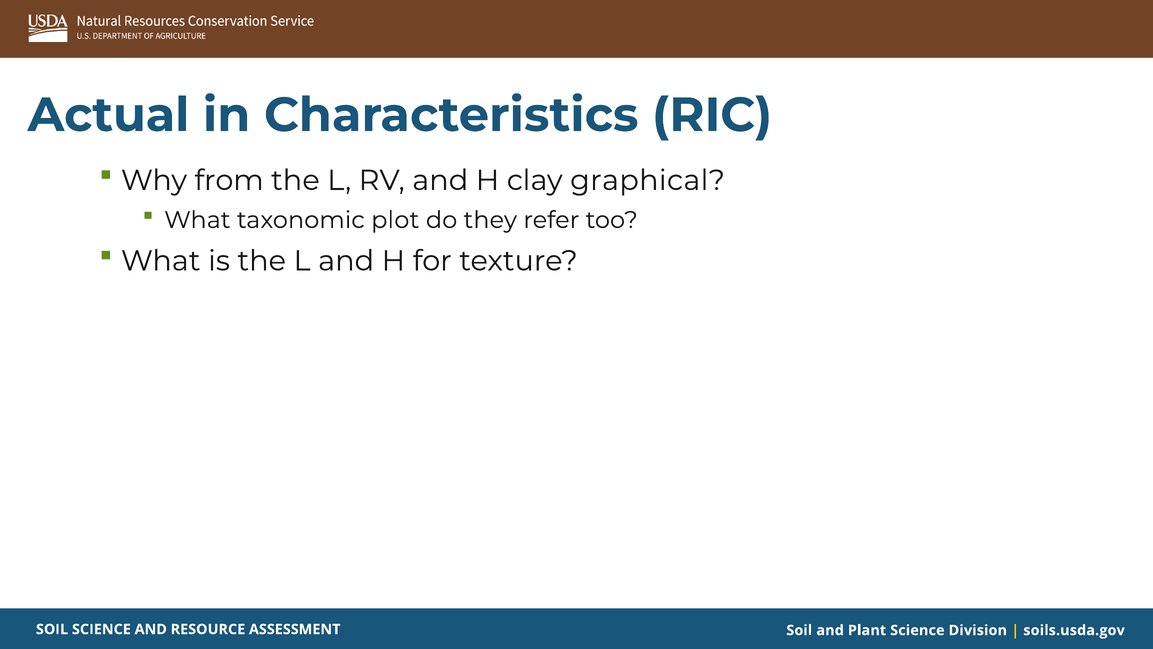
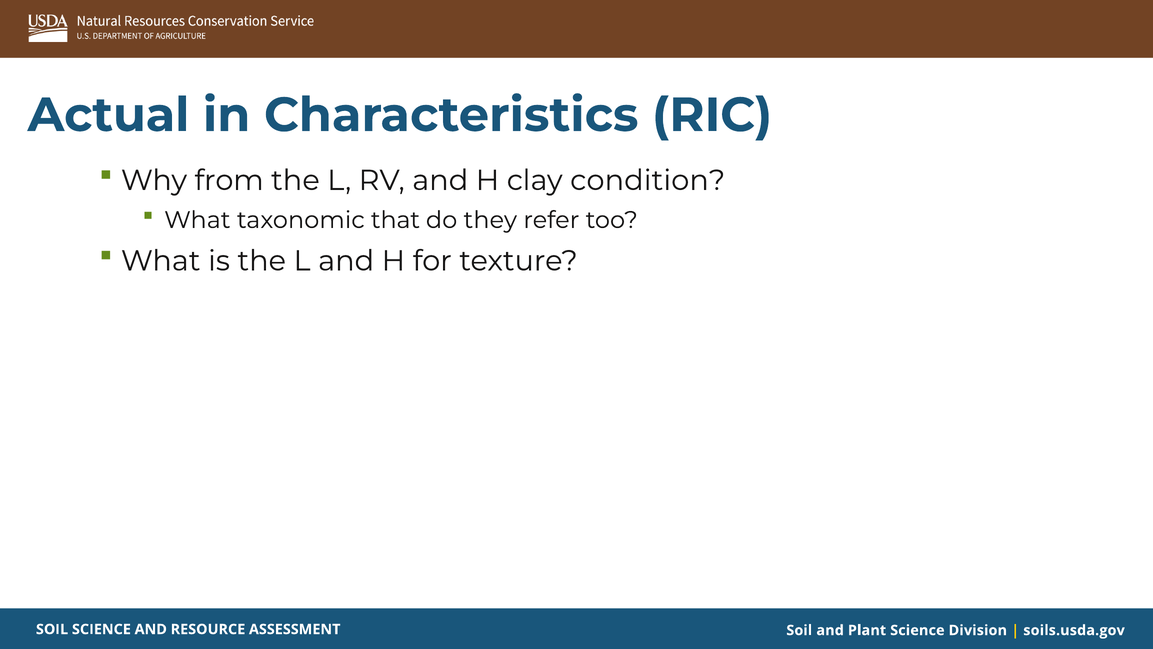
graphical: graphical -> condition
plot: plot -> that
